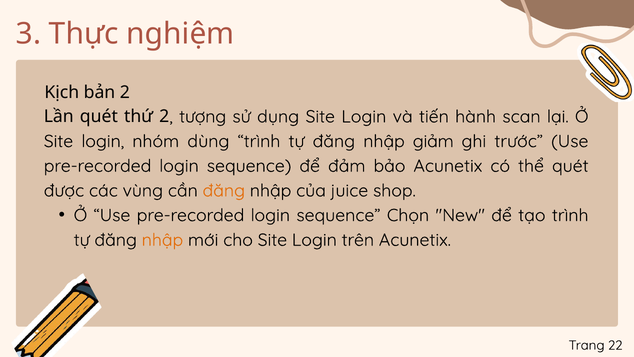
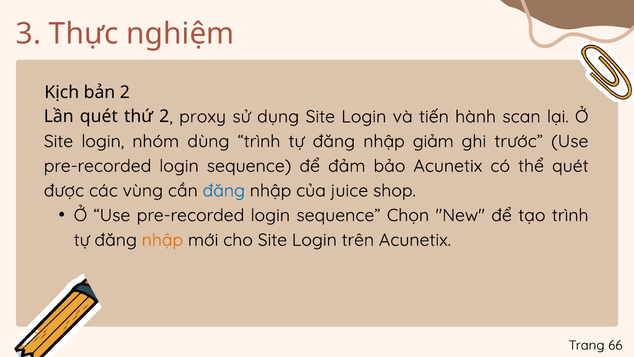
tượng: tượng -> proxy
đăng at (224, 190) colour: orange -> blue
22: 22 -> 66
